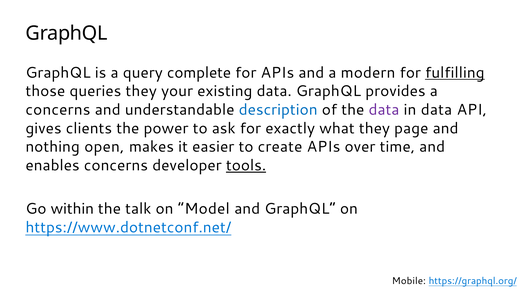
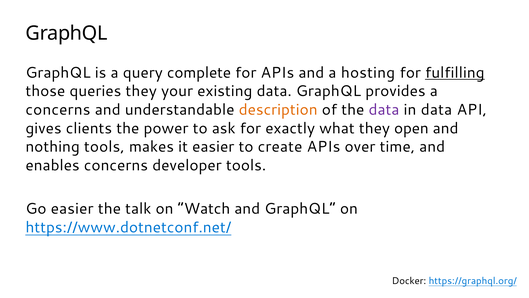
modern: modern -> hosting
description colour: blue -> orange
page: page -> open
nothing open: open -> tools
tools at (246, 165) underline: present -> none
Go within: within -> easier
Model: Model -> Watch
Mobile: Mobile -> Docker
